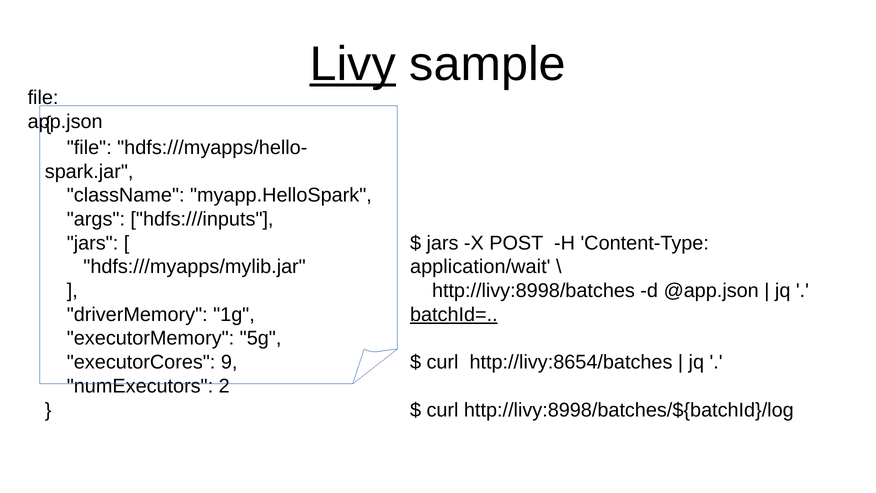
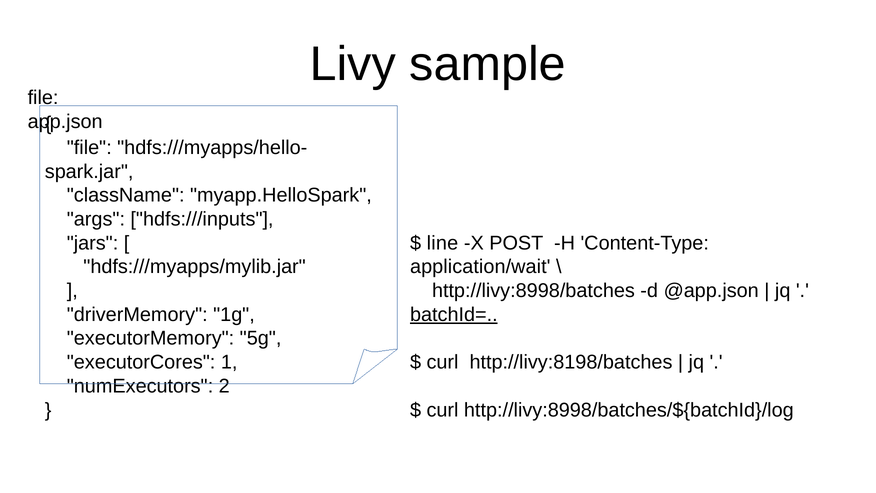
Livy underline: present -> none
jars at (443, 243): jars -> line
9: 9 -> 1
http://livy:8654/batches: http://livy:8654/batches -> http://livy:8198/batches
